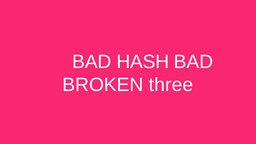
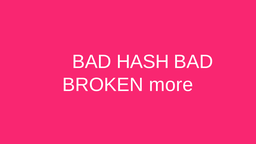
three: three -> more
